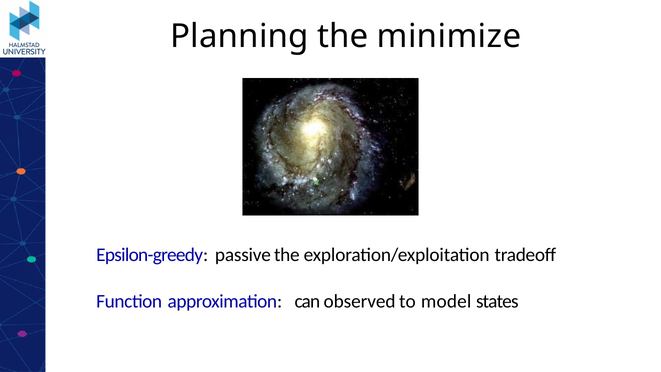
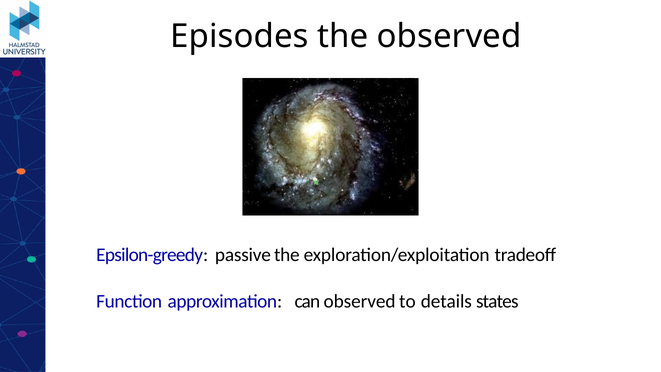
Planning: Planning -> Episodes
the minimize: minimize -> observed
model: model -> details
